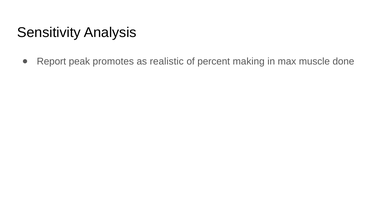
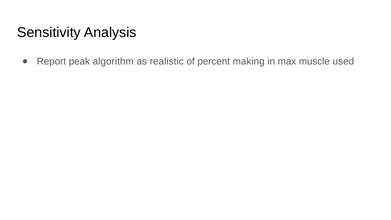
promotes: promotes -> algorithm
done: done -> used
